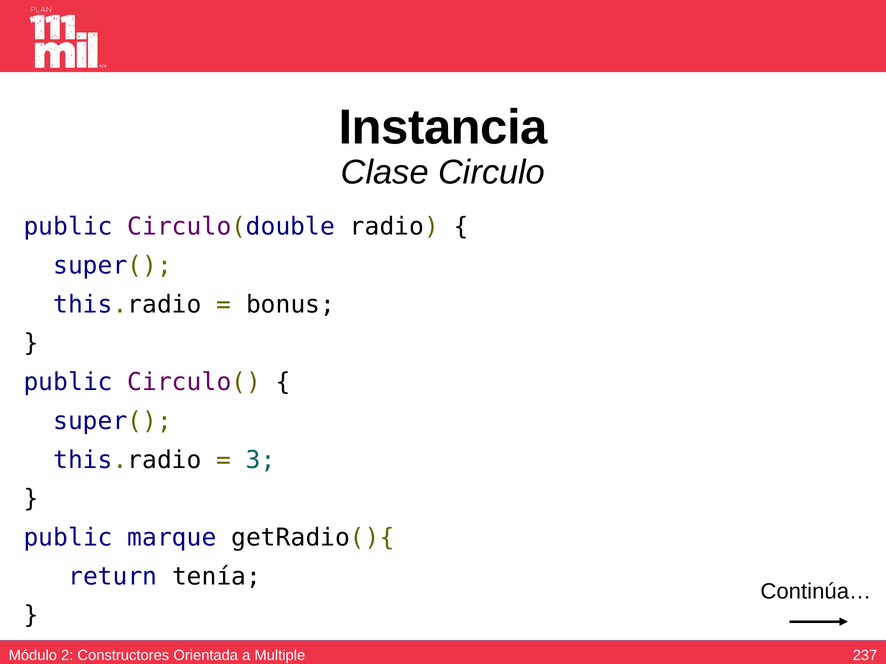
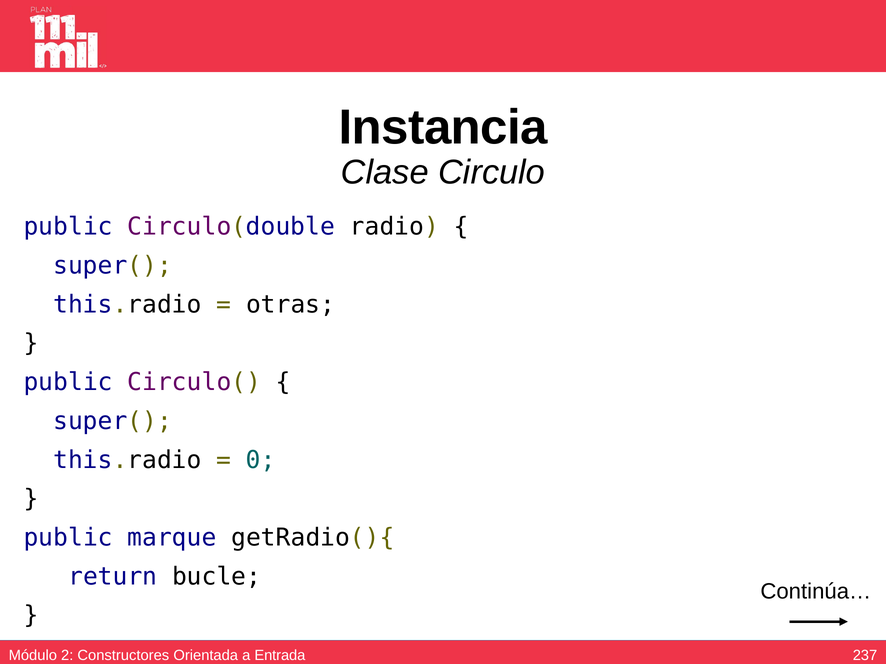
bonus: bonus -> otras
3: 3 -> 0
tenía: tenía -> bucle
Multiple: Multiple -> Entrada
